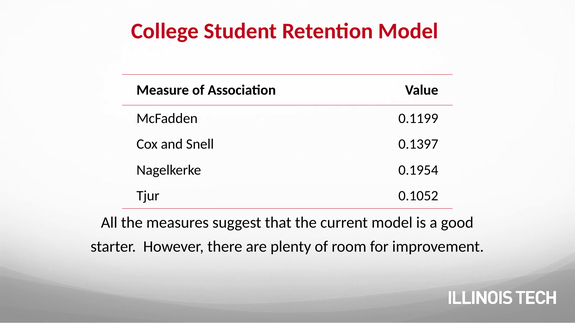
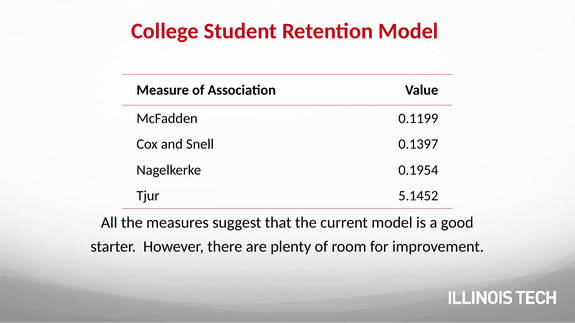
0.1052: 0.1052 -> 5.1452
